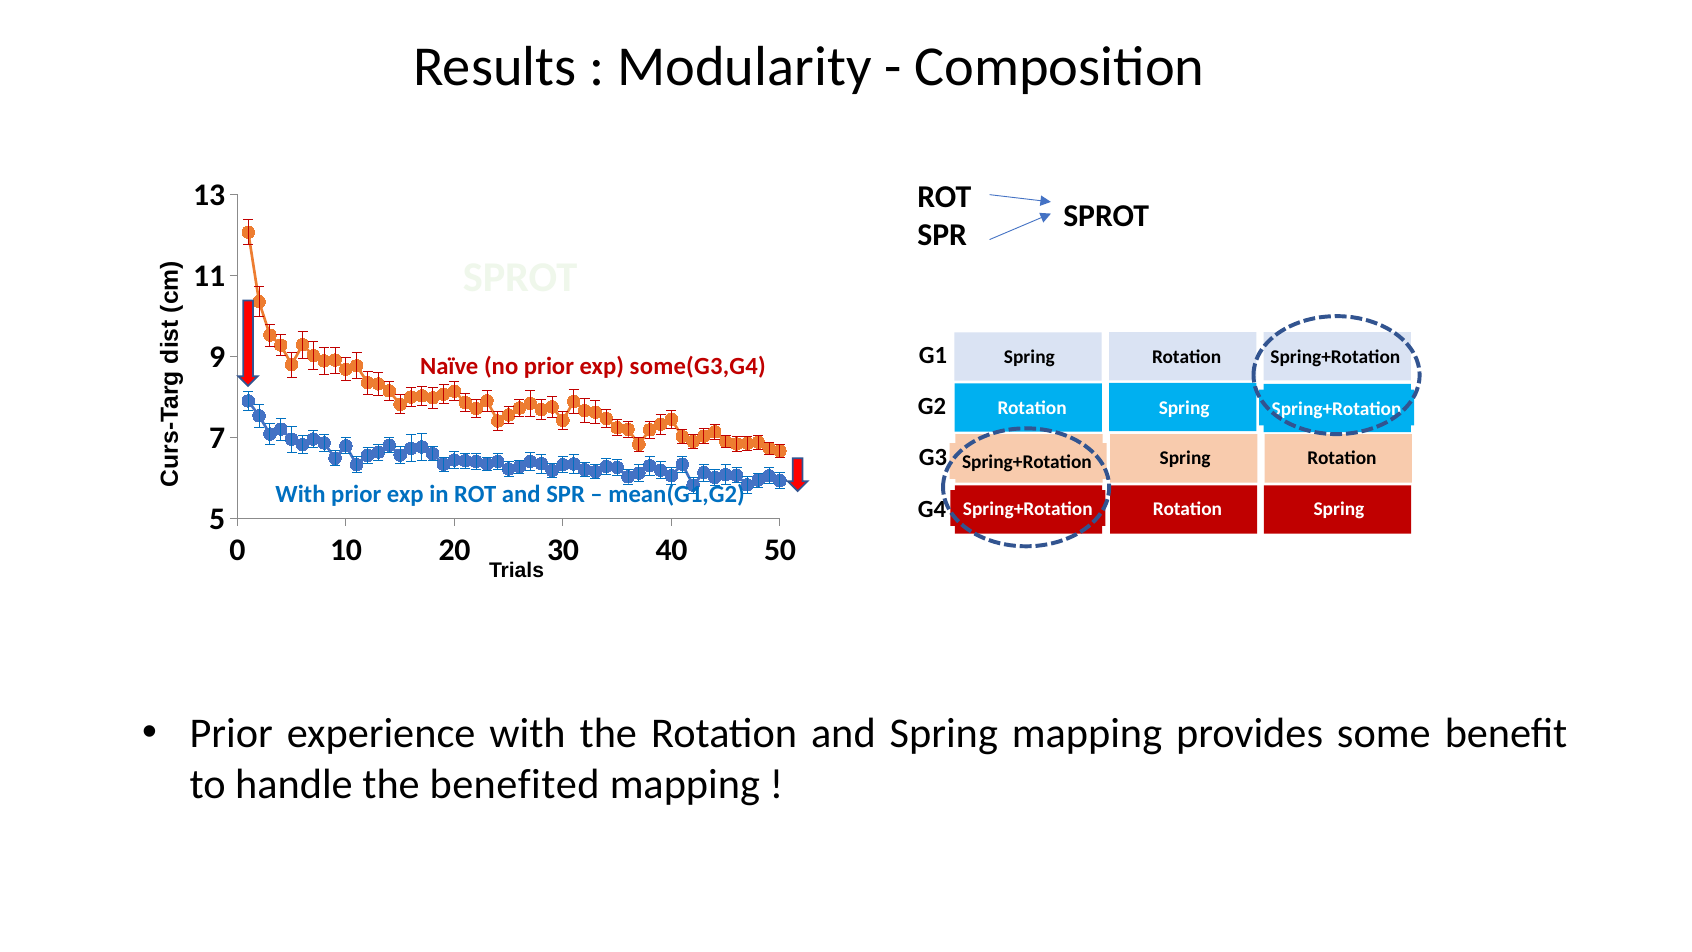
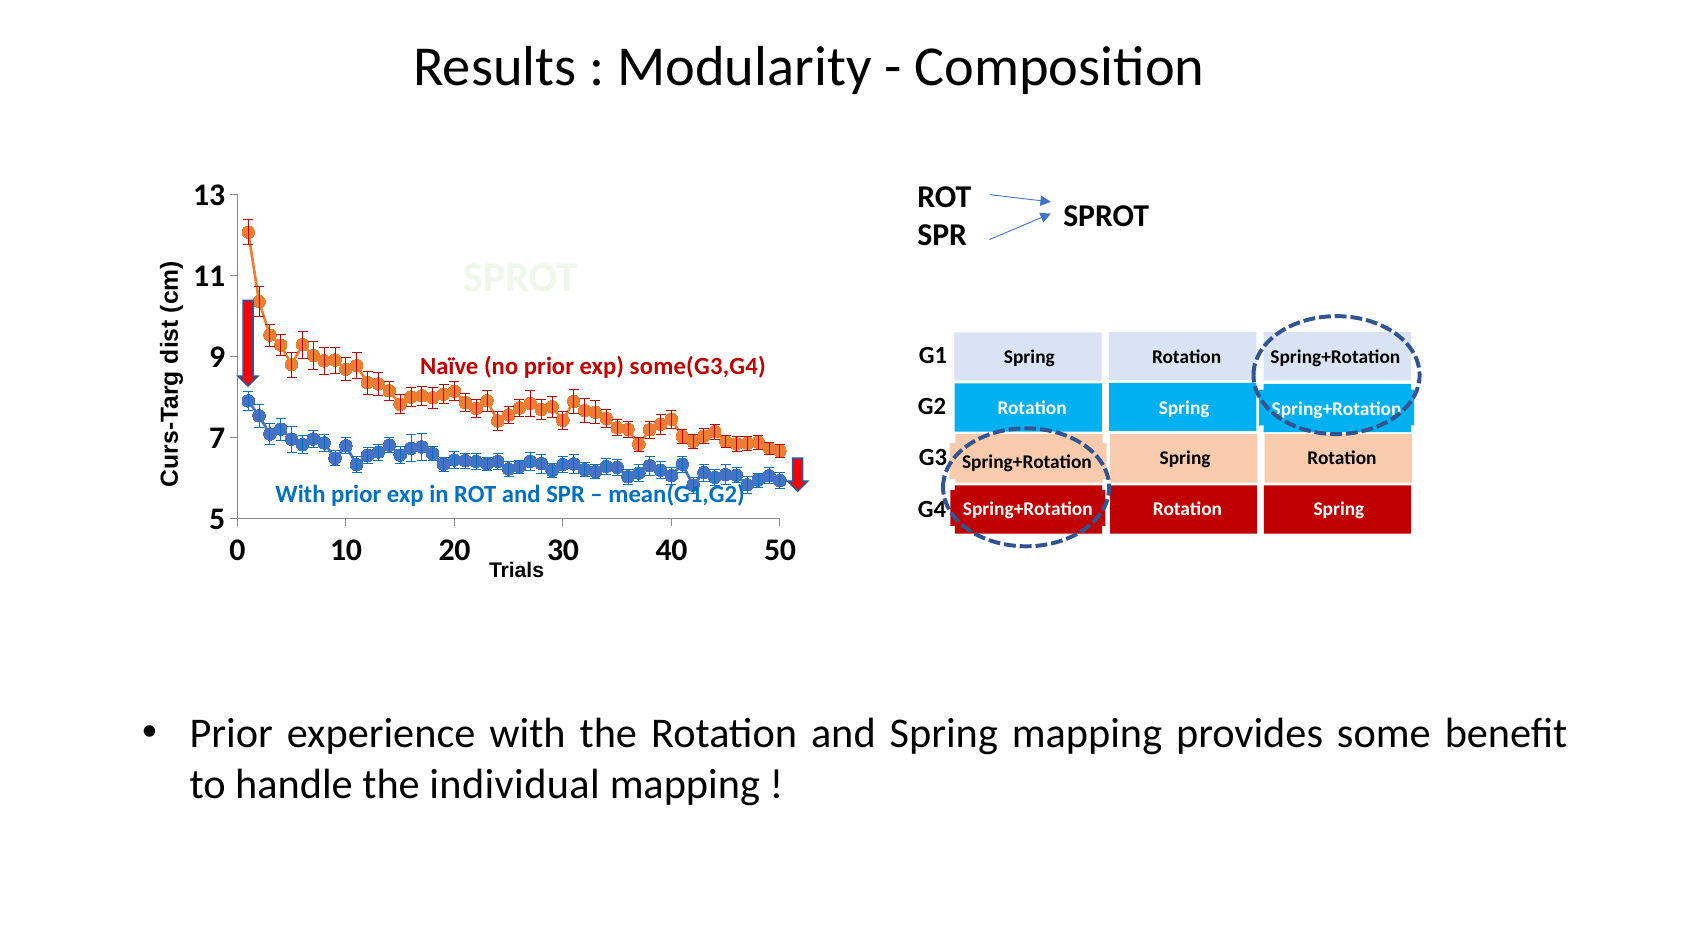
benefited: benefited -> individual
